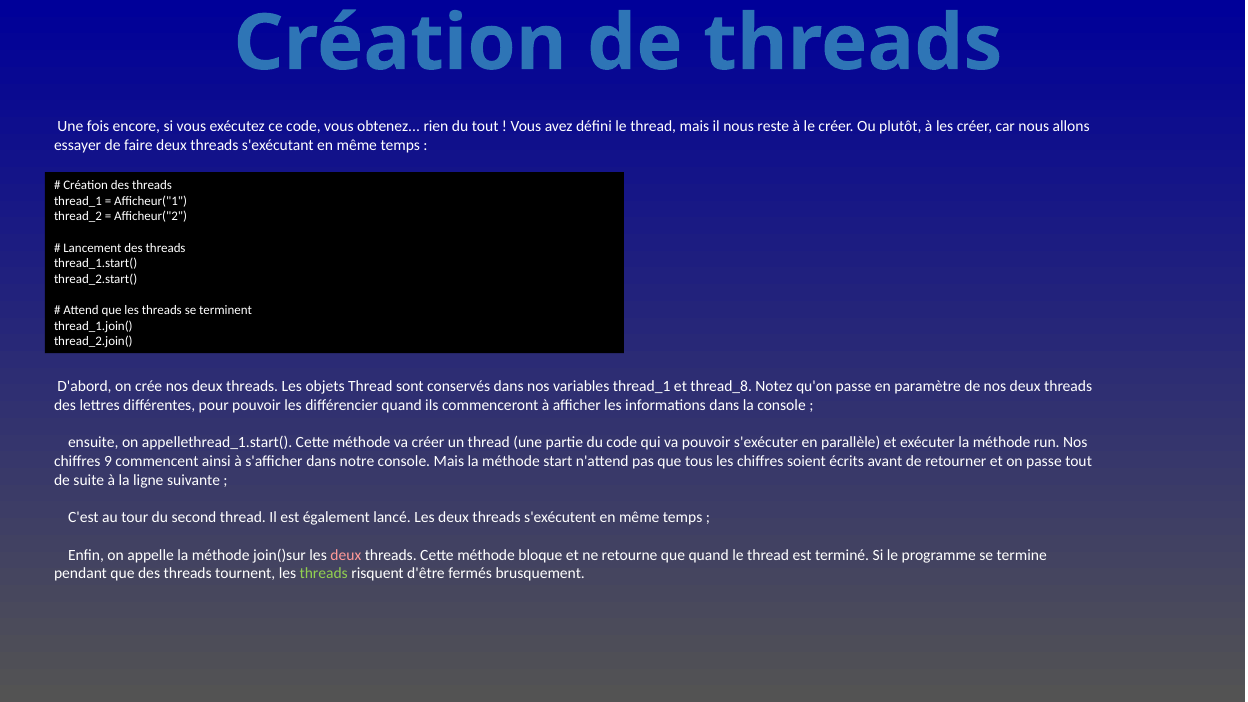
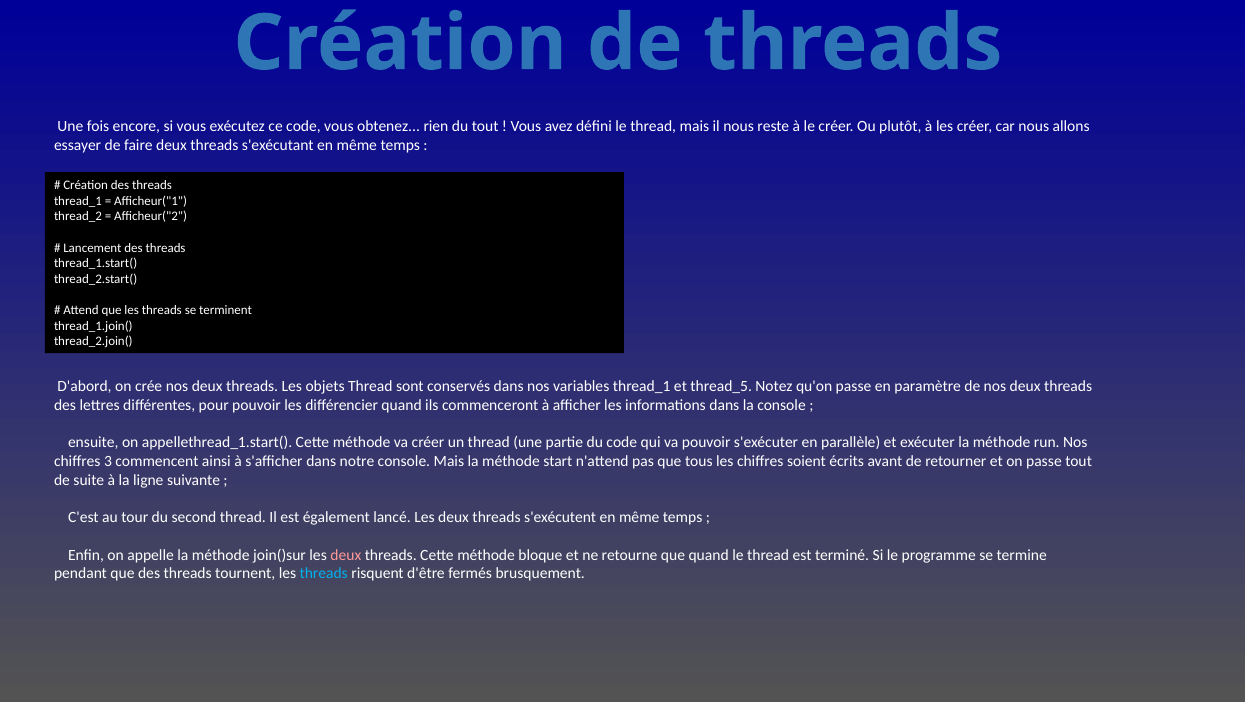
thread_8: thread_8 -> thread_5
9: 9 -> 3
threads at (324, 574) colour: light green -> light blue
